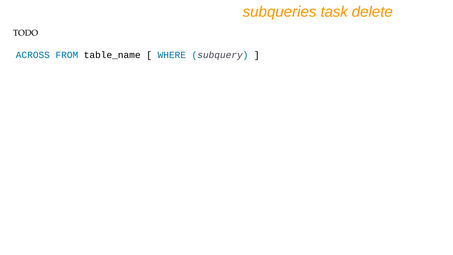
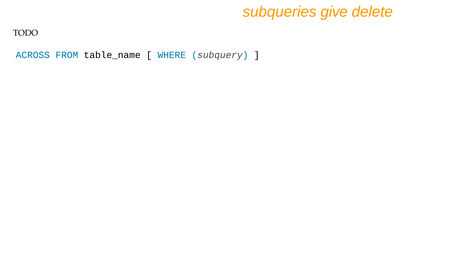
task: task -> give
